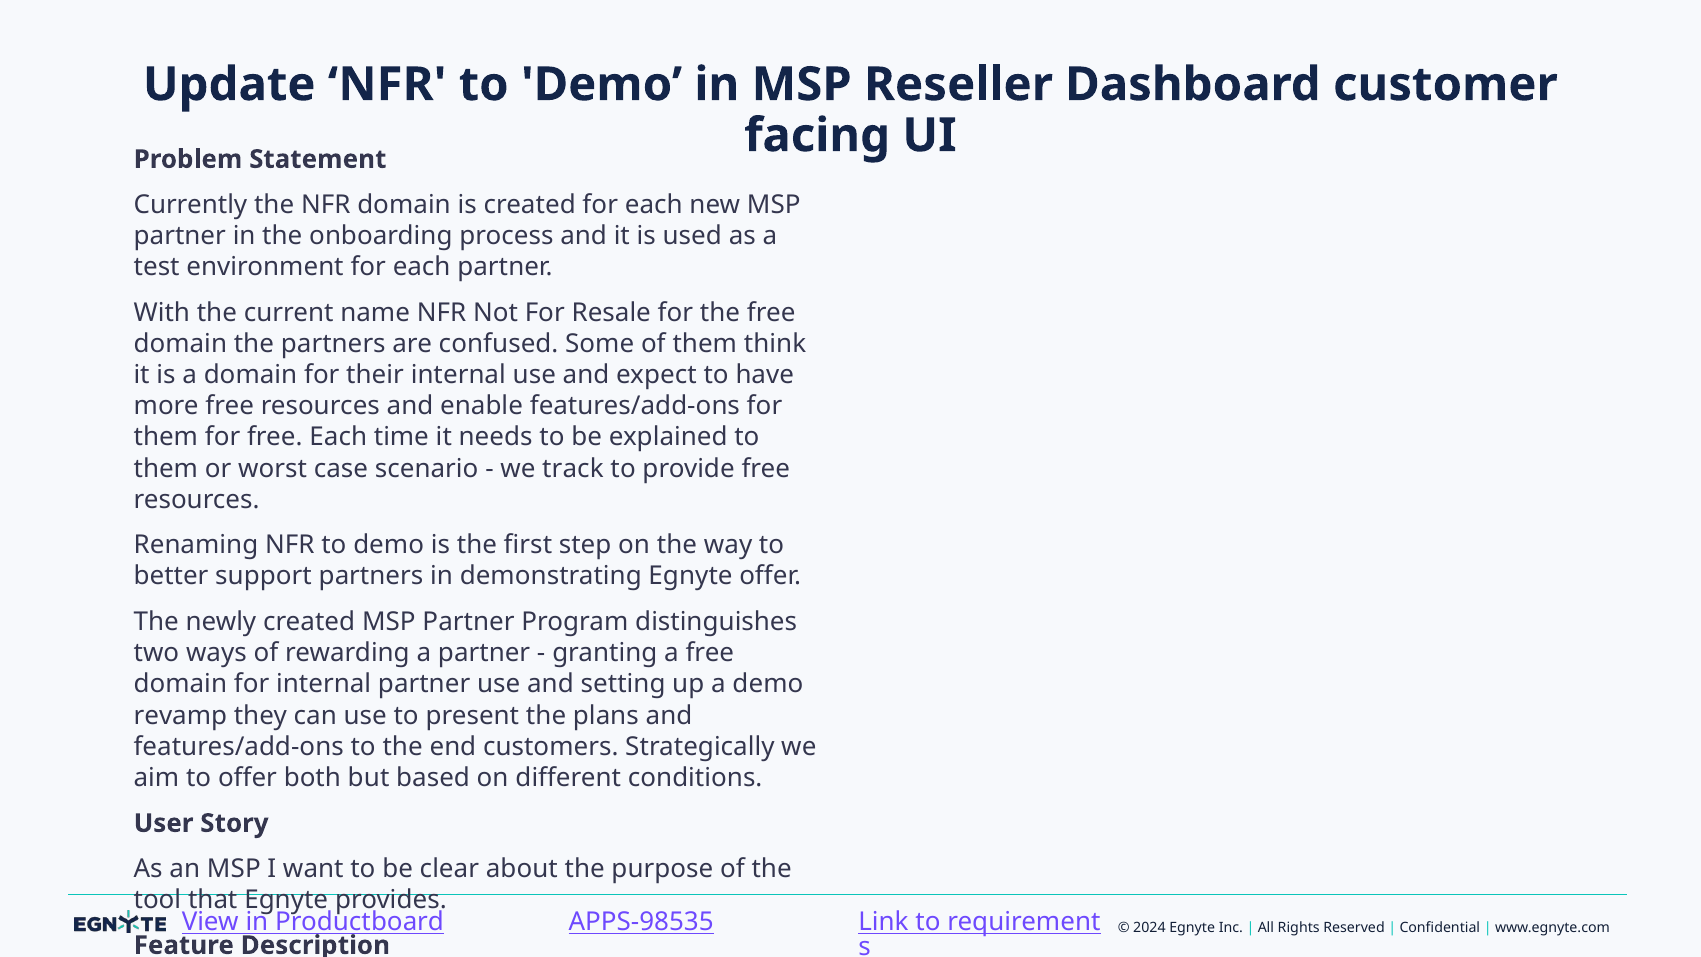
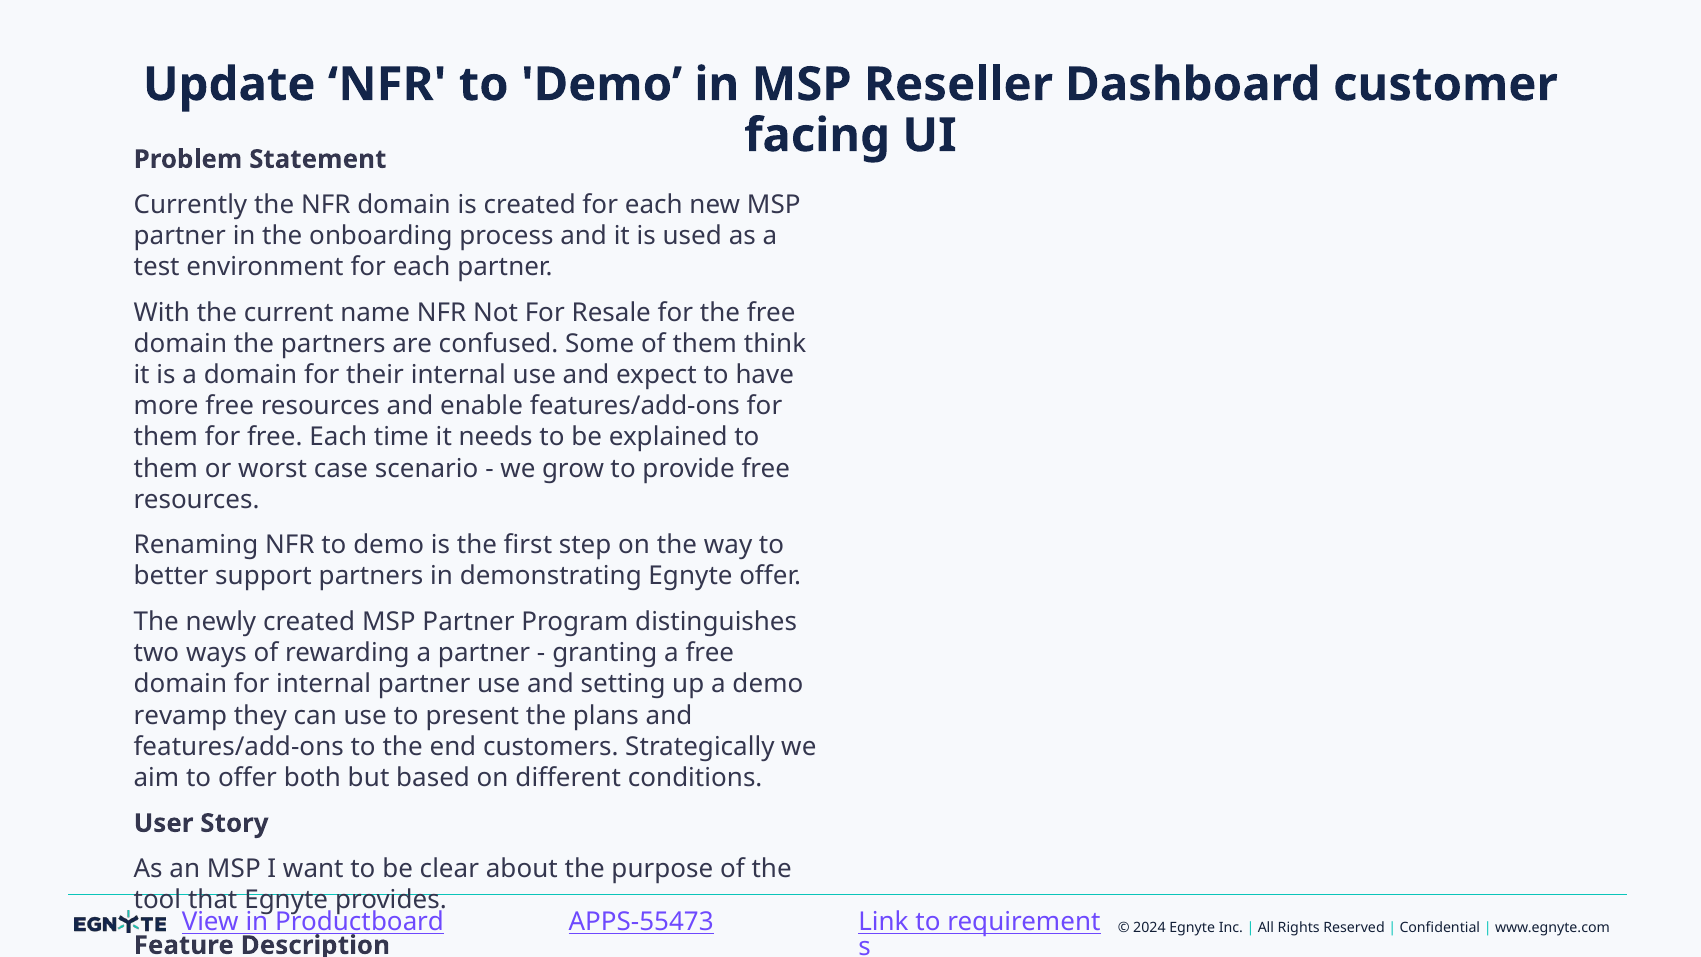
track: track -> grow
APPS-98535: APPS-98535 -> APPS-55473
